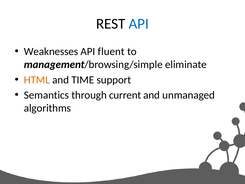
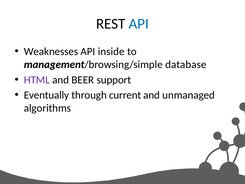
fluent: fluent -> inside
eliminate: eliminate -> database
HTML colour: orange -> purple
TIME: TIME -> BEER
Semantics: Semantics -> Eventually
